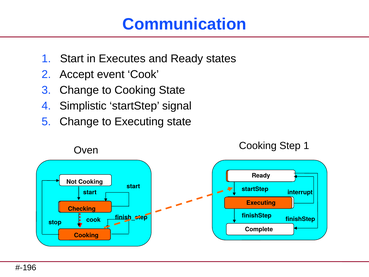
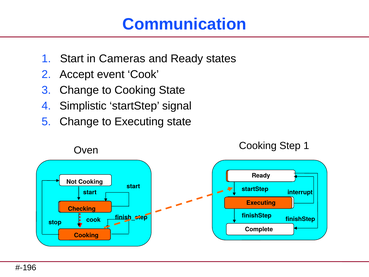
Executes: Executes -> Cameras
